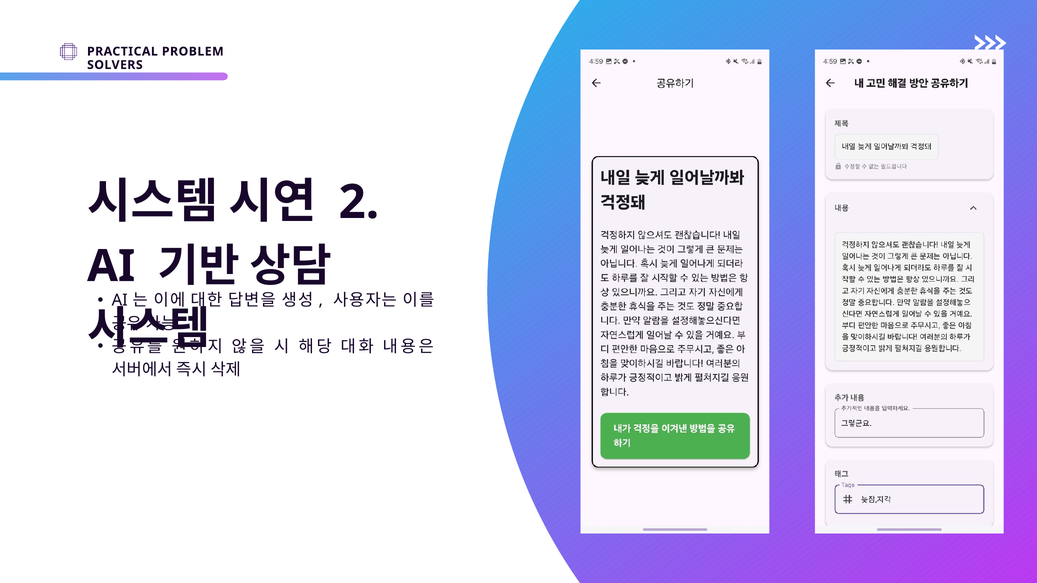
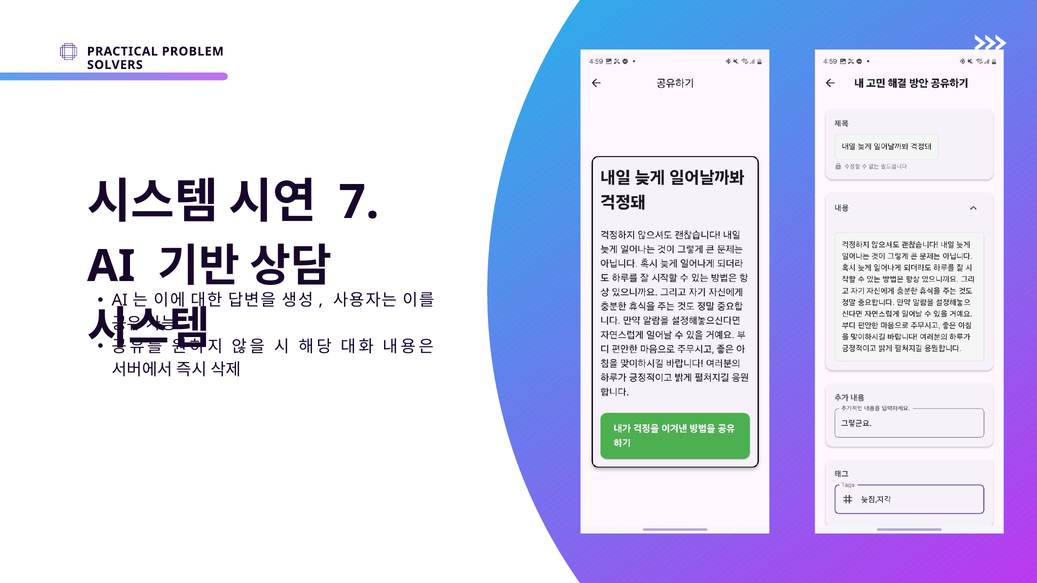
2: 2 -> 7
